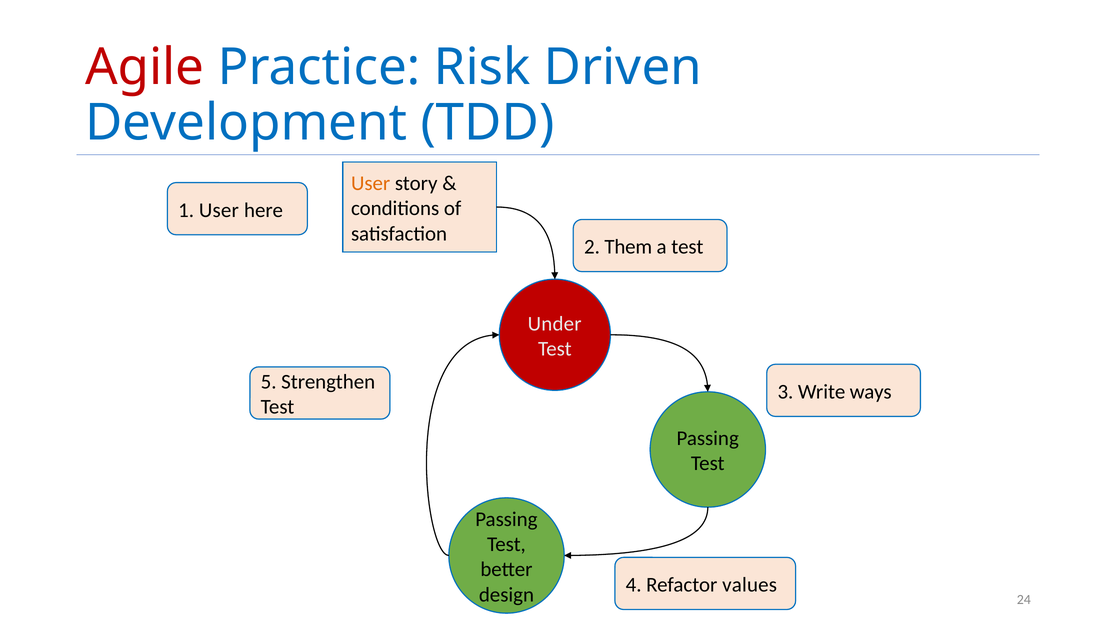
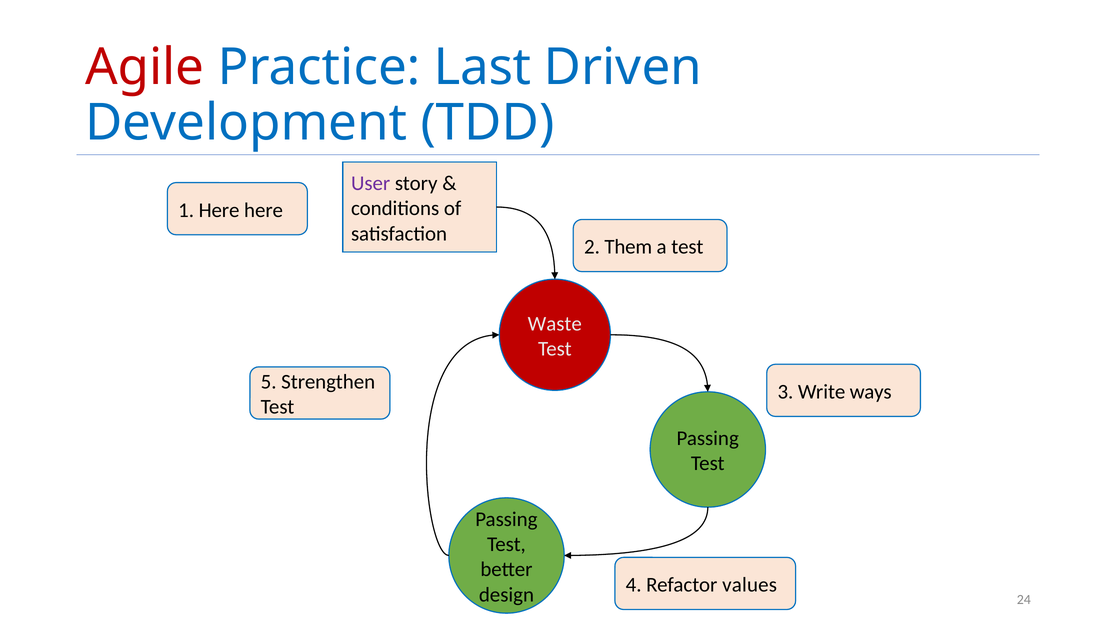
Risk: Risk -> Last
User at (371, 183) colour: orange -> purple
1 User: User -> Here
Under: Under -> Waste
